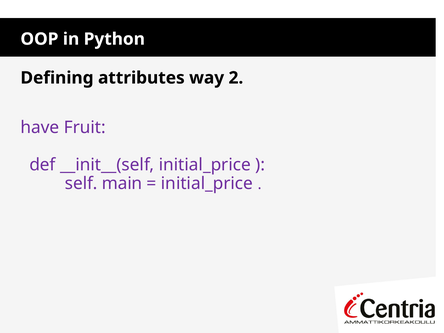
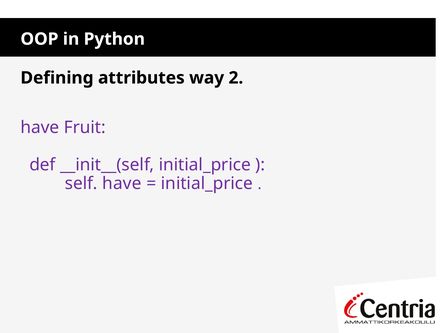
self main: main -> have
